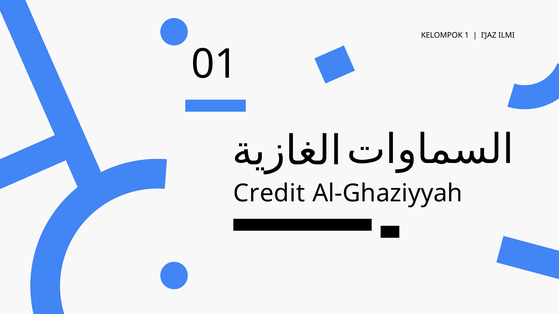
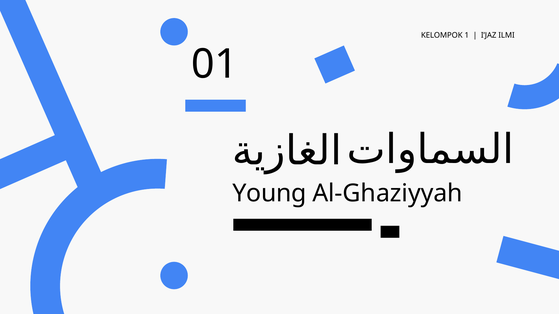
Credit: Credit -> Young
